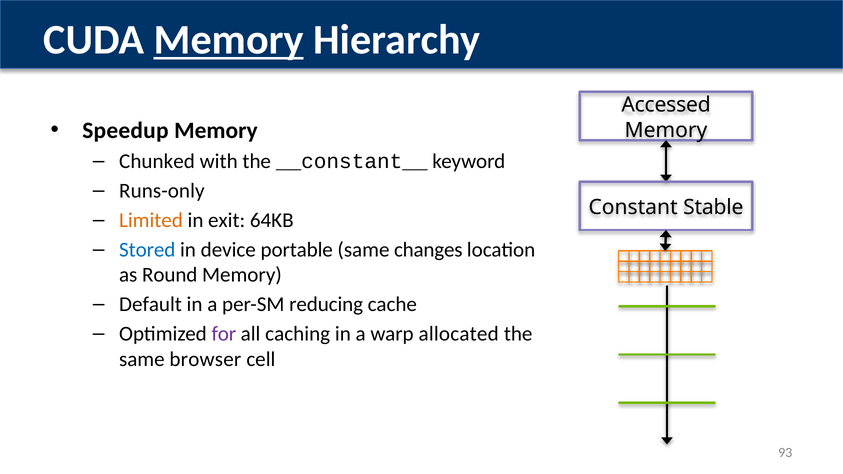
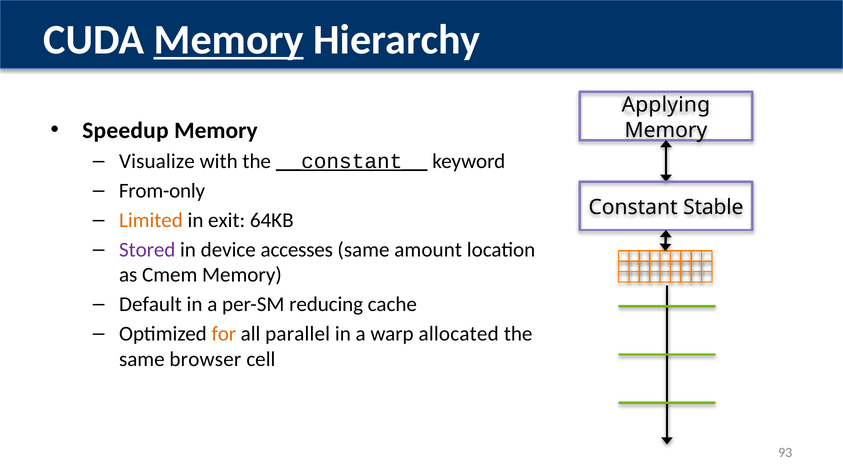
Accessed: Accessed -> Applying
Chunked: Chunked -> Visualize
__constant__ underline: none -> present
Runs-only: Runs-only -> From-only
Stored colour: blue -> purple
portable: portable -> accesses
changes: changes -> amount
Round: Round -> Cmem
for colour: purple -> orange
caching: caching -> parallel
